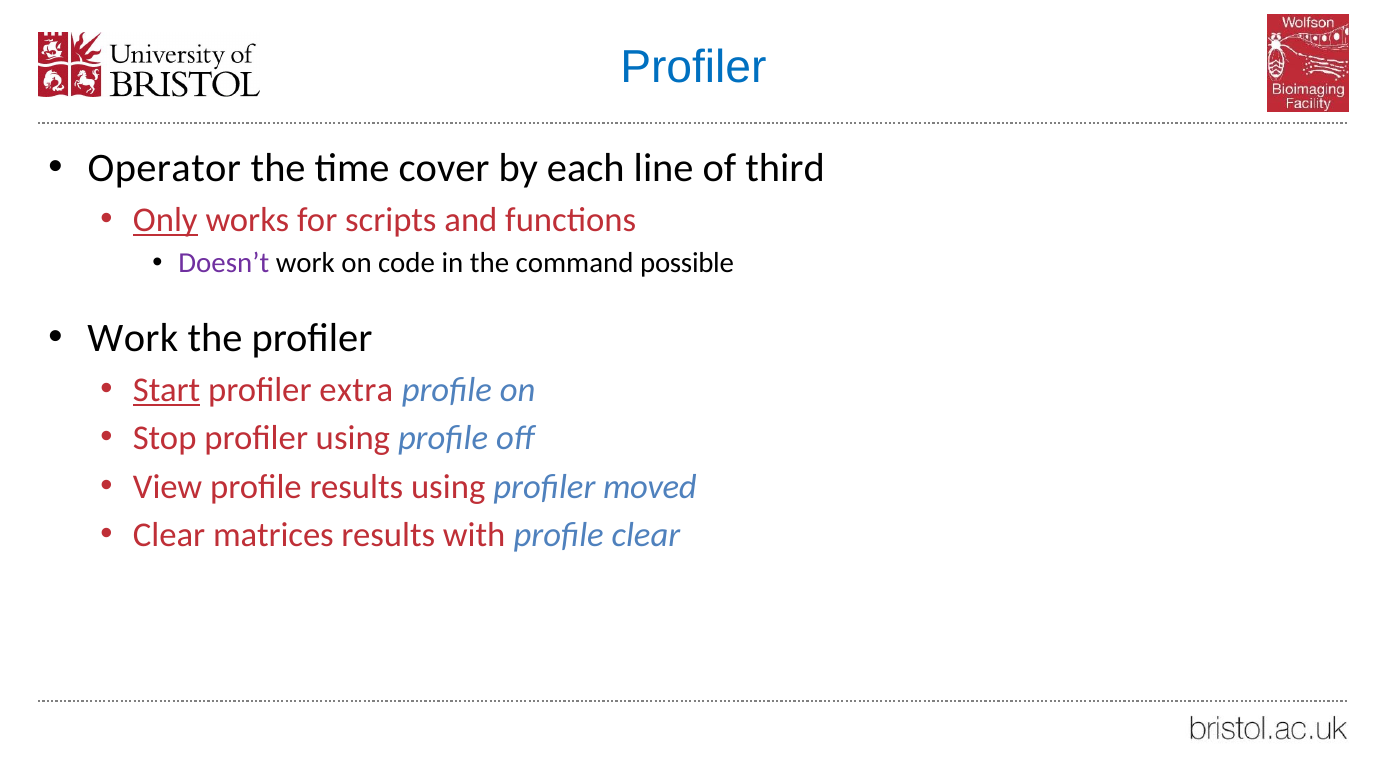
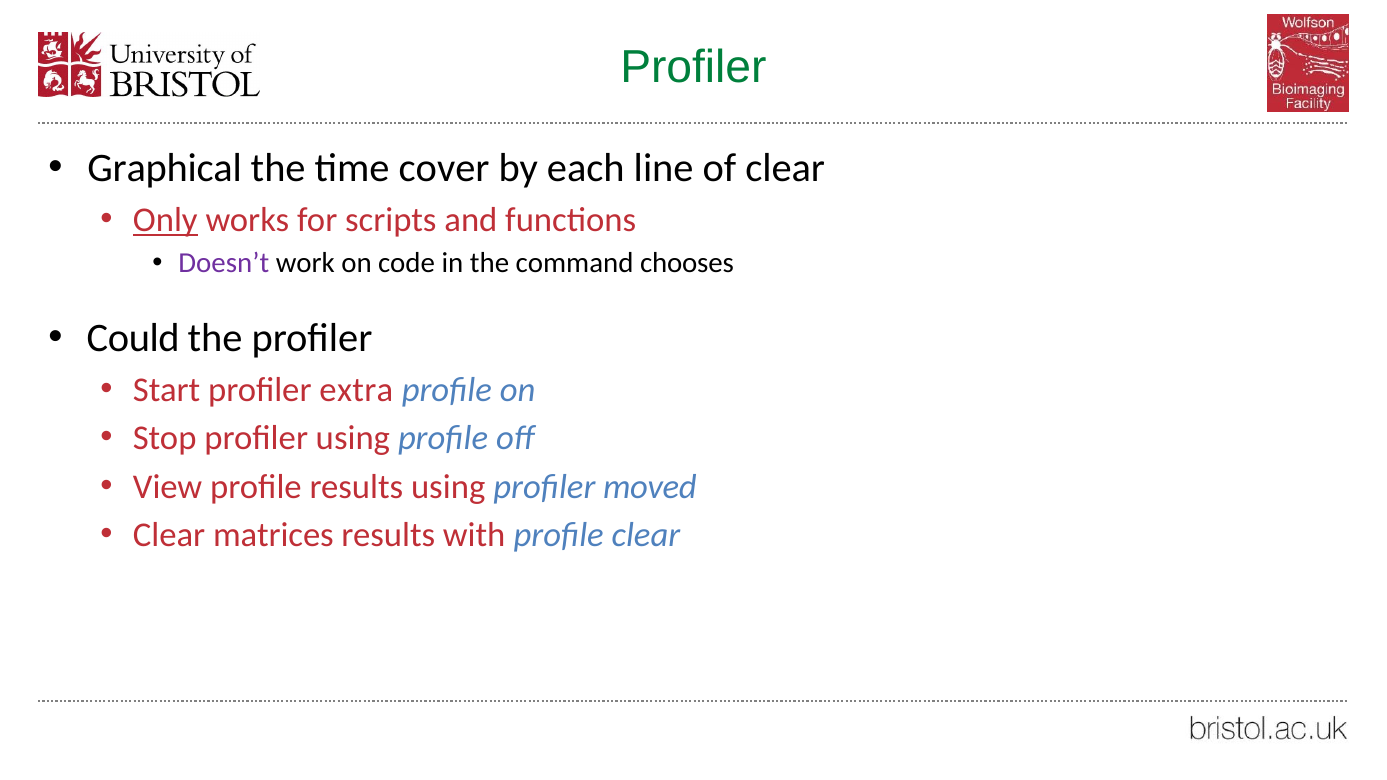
Profiler at (693, 67) colour: blue -> green
Operator: Operator -> Graphical
of third: third -> clear
possible: possible -> chooses
Work at (133, 338): Work -> Could
Start underline: present -> none
